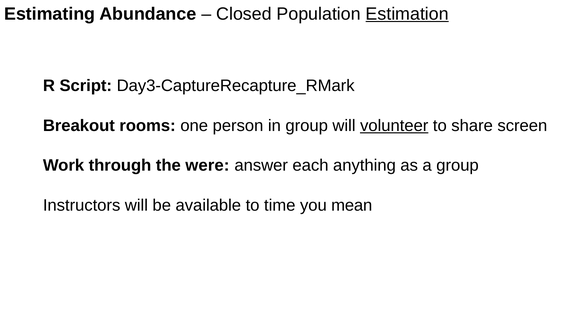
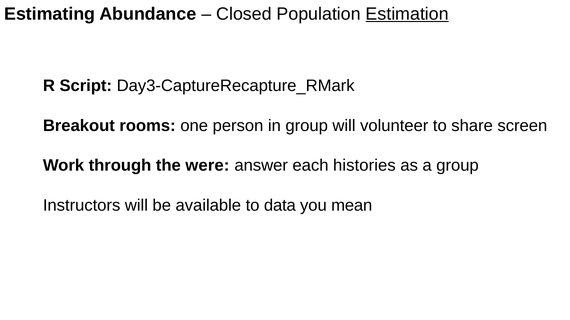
volunteer underline: present -> none
anything: anything -> histories
time: time -> data
